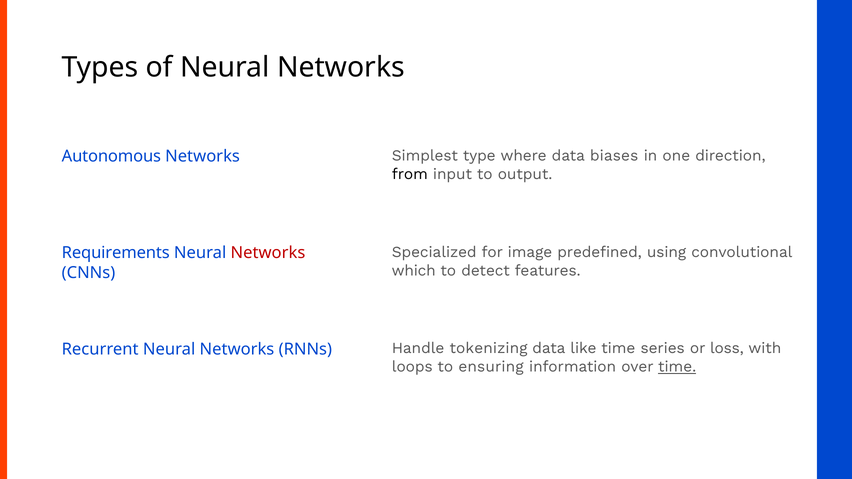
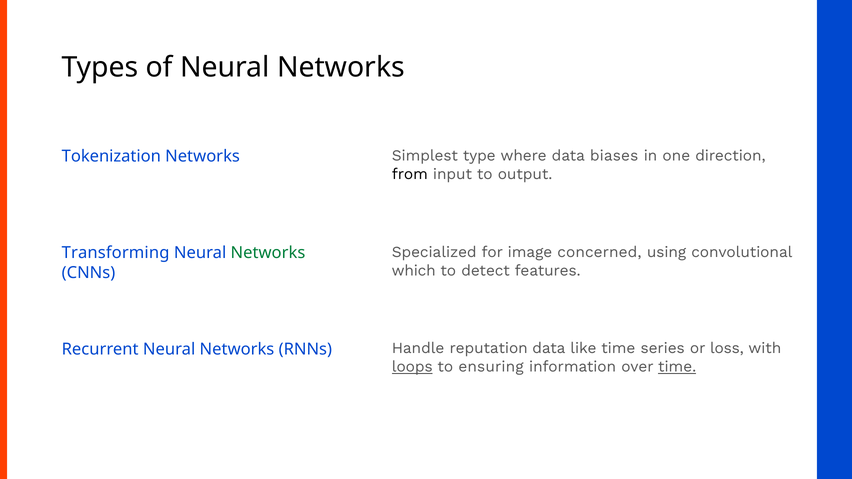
Autonomous: Autonomous -> Tokenization
predefined: predefined -> concerned
Requirements: Requirements -> Transforming
Networks at (268, 253) colour: red -> green
tokenizing: tokenizing -> reputation
loops underline: none -> present
